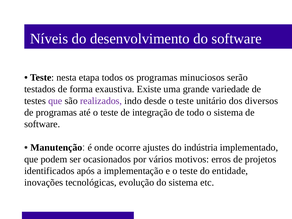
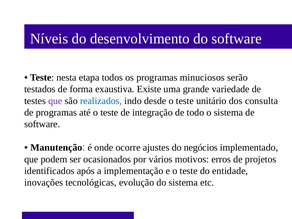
realizados colour: purple -> blue
diversos: diversos -> consulta
indústria: indústria -> negócios
